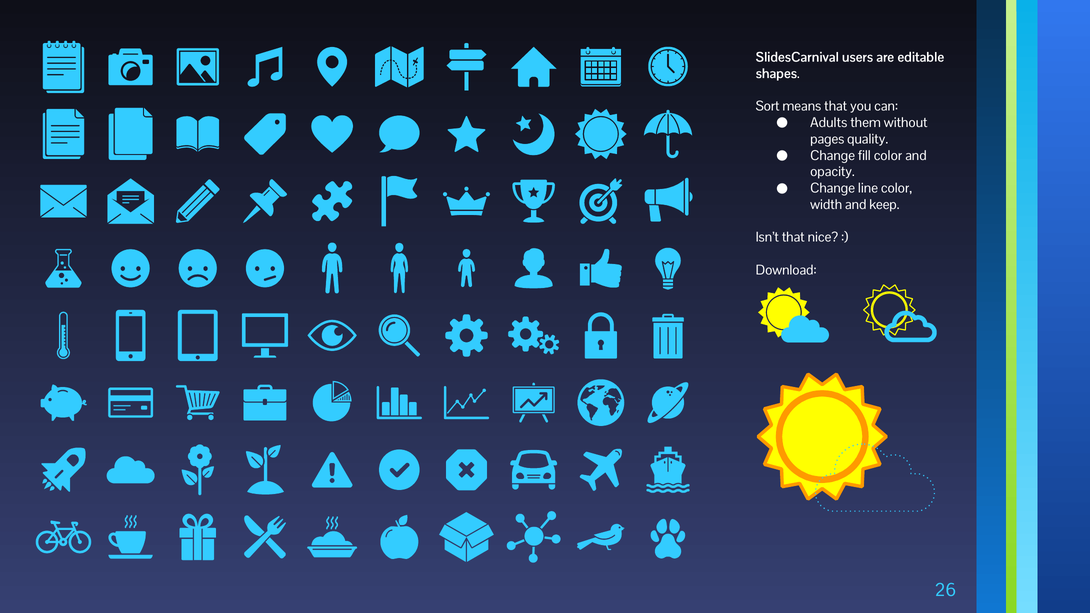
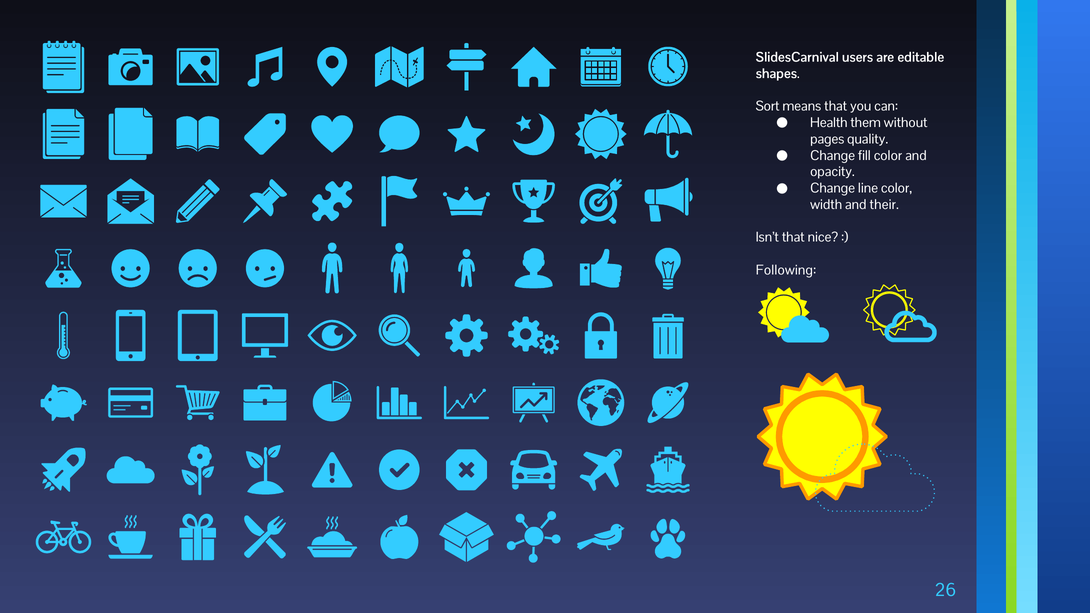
Adults: Adults -> Health
keep: keep -> their
Download: Download -> Following
